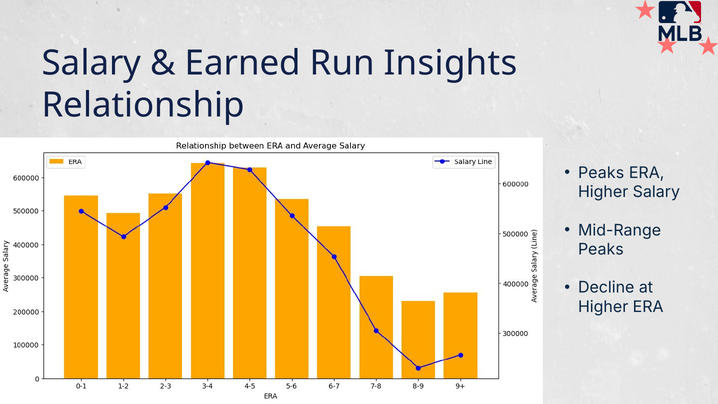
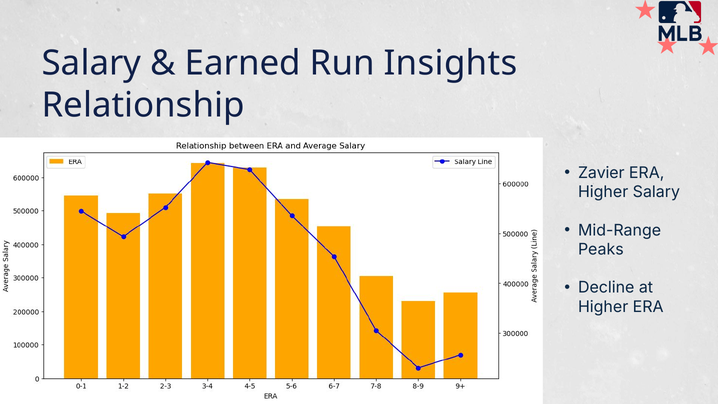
Peaks at (601, 173): Peaks -> Zavier
